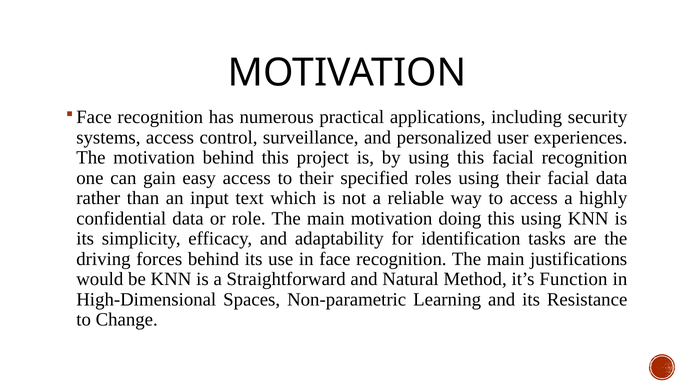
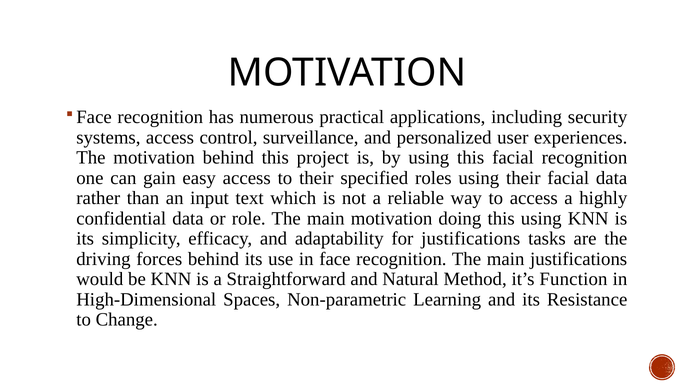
for identification: identification -> justifications
